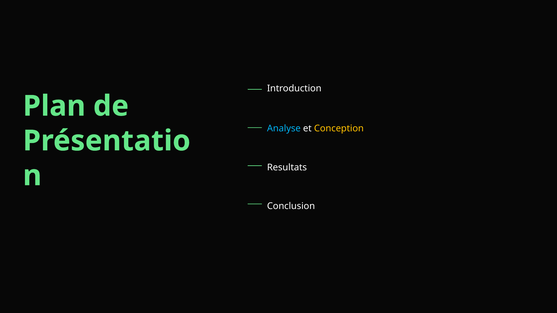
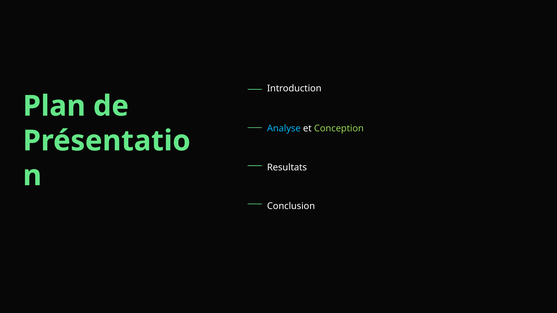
Conception colour: yellow -> light green
